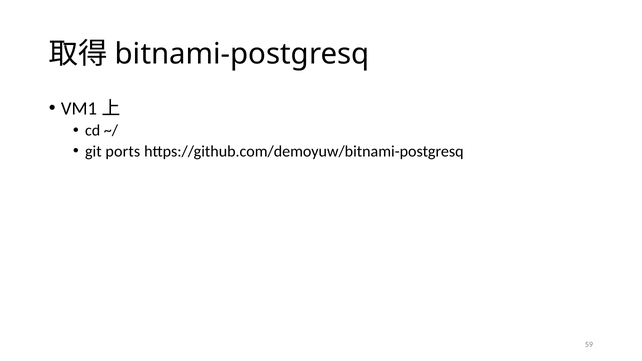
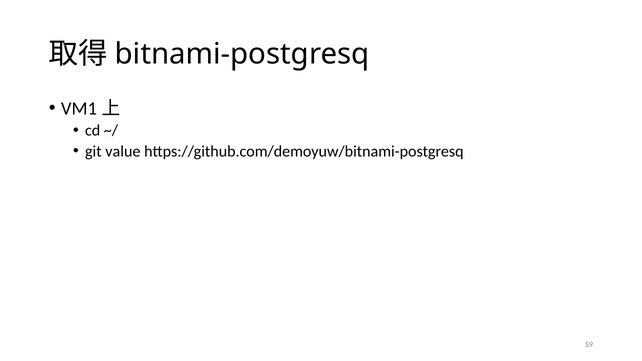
ports: ports -> value
